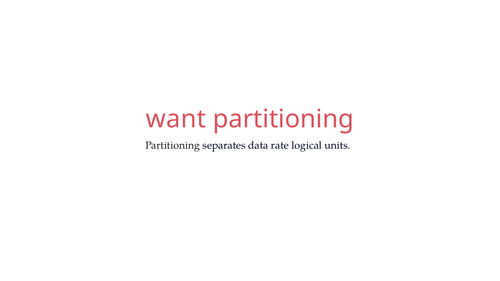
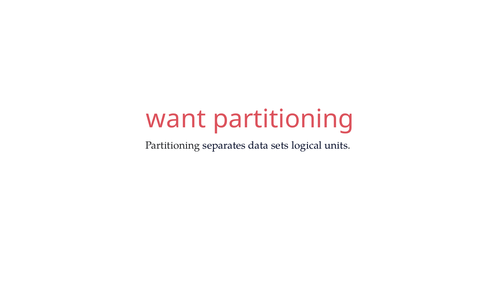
rate: rate -> sets
